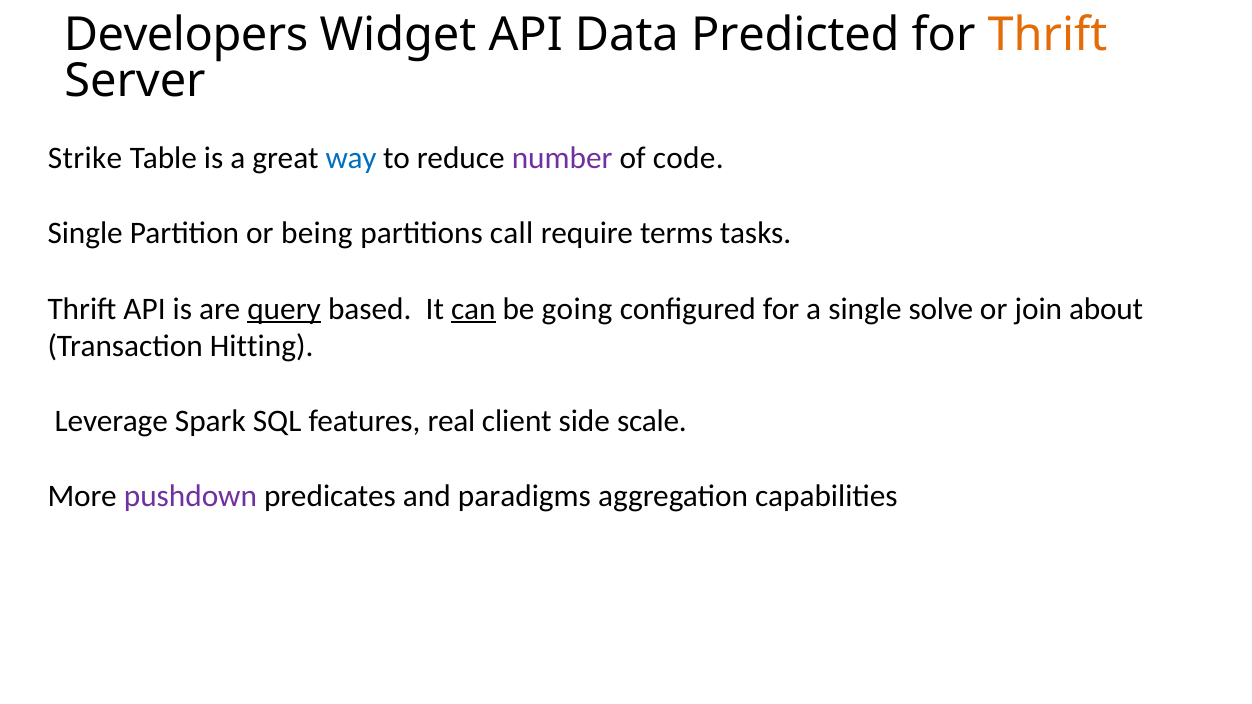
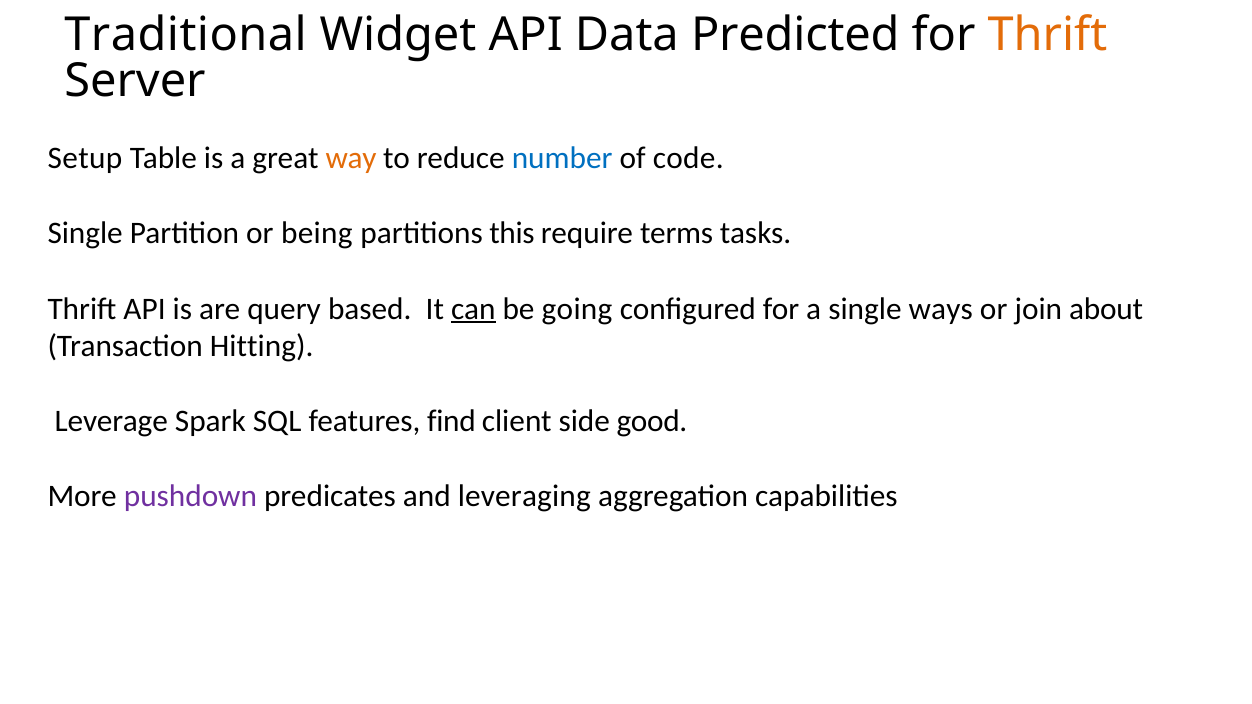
Developers: Developers -> Traditional
Strike: Strike -> Setup
way colour: blue -> orange
number colour: purple -> blue
call: call -> this
query underline: present -> none
solve: solve -> ways
real: real -> find
scale: scale -> good
paradigms: paradigms -> leveraging
